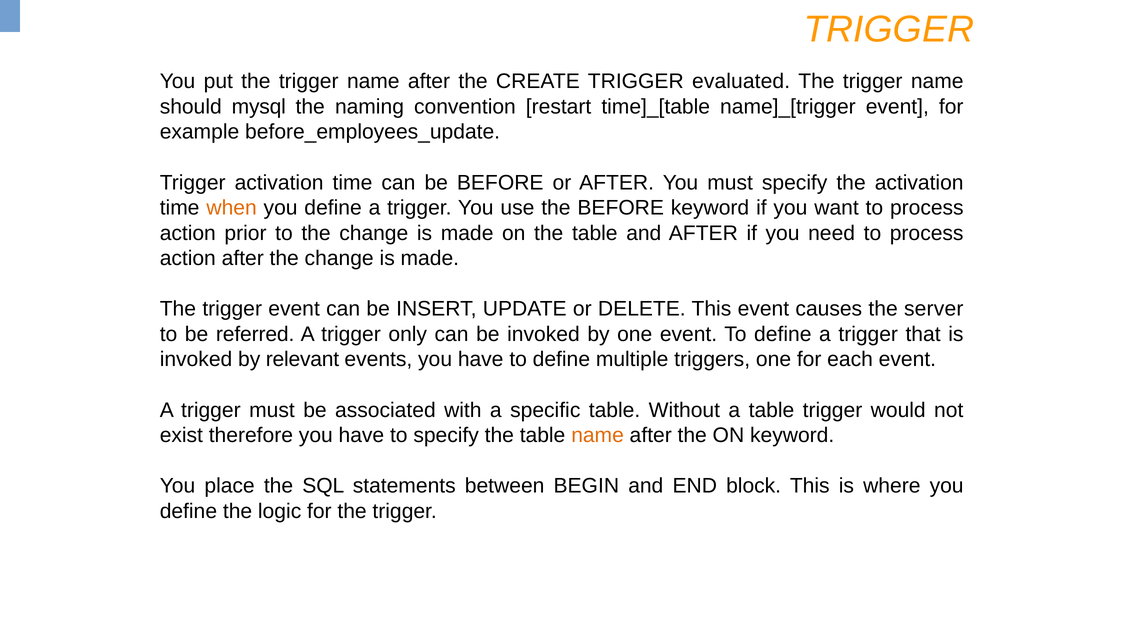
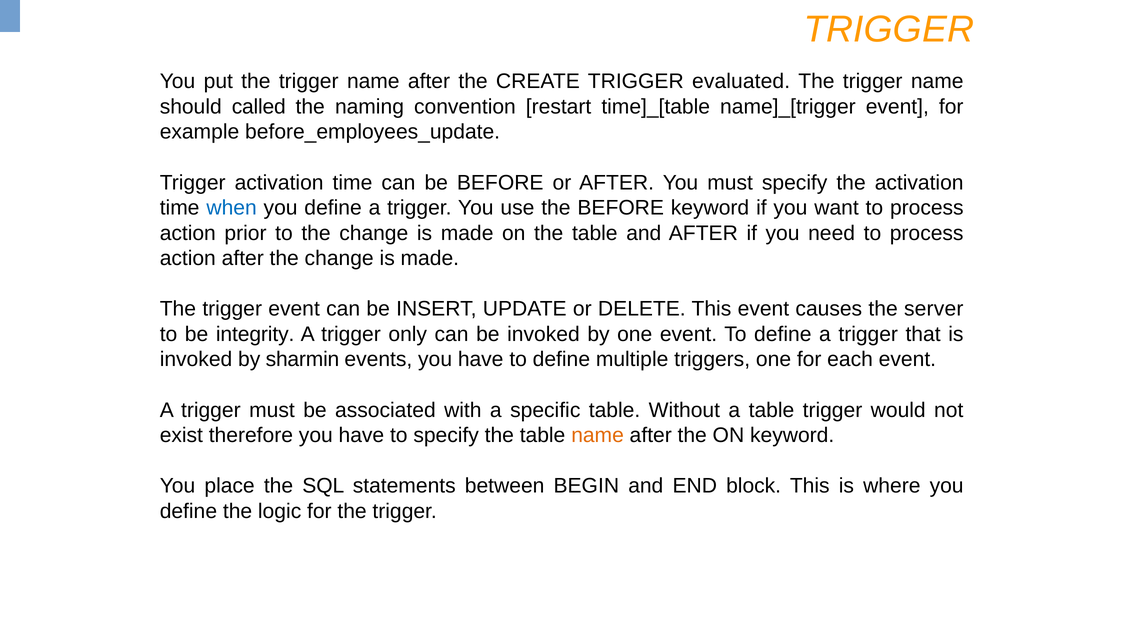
mysql: mysql -> called
when colour: orange -> blue
referred: referred -> integrity
relevant: relevant -> sharmin
